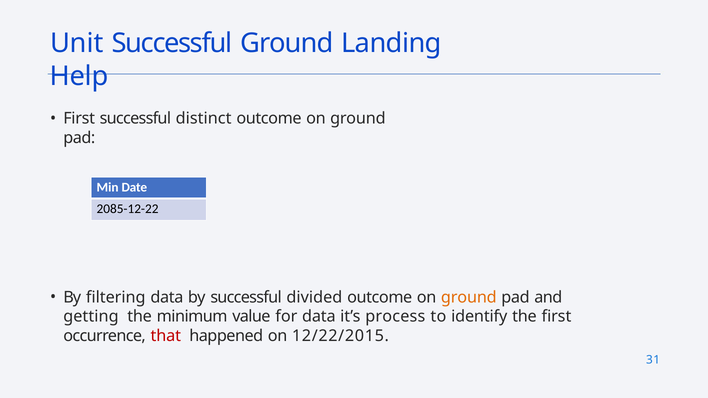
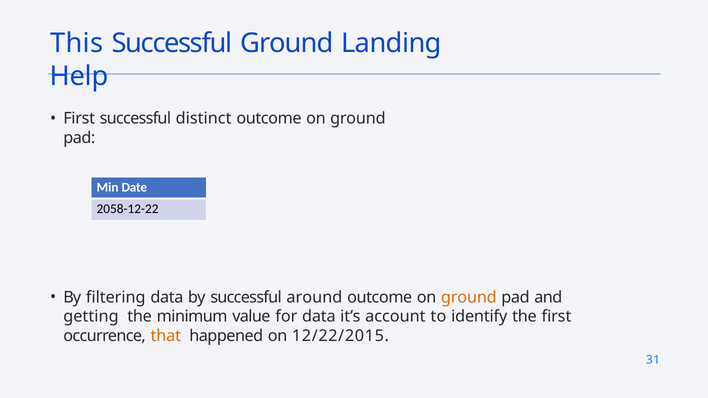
Unit: Unit -> This
2085-12-22: 2085-12-22 -> 2058-12-22
divided: divided -> around
process: process -> account
that colour: red -> orange
